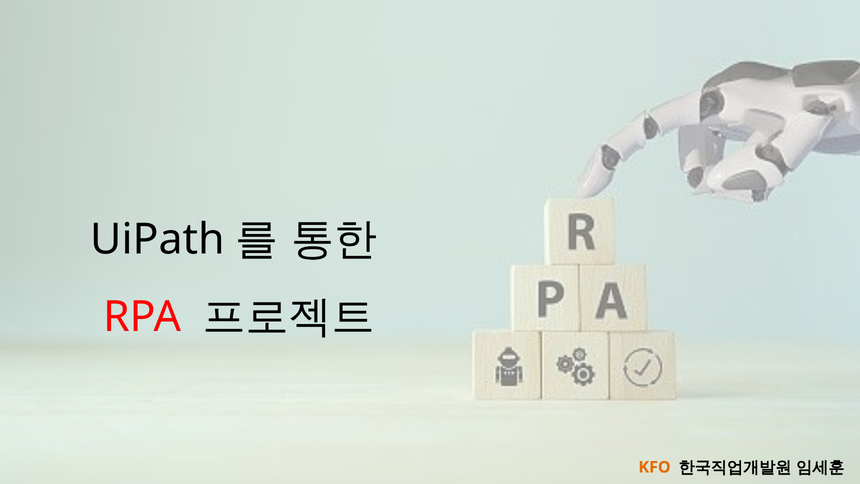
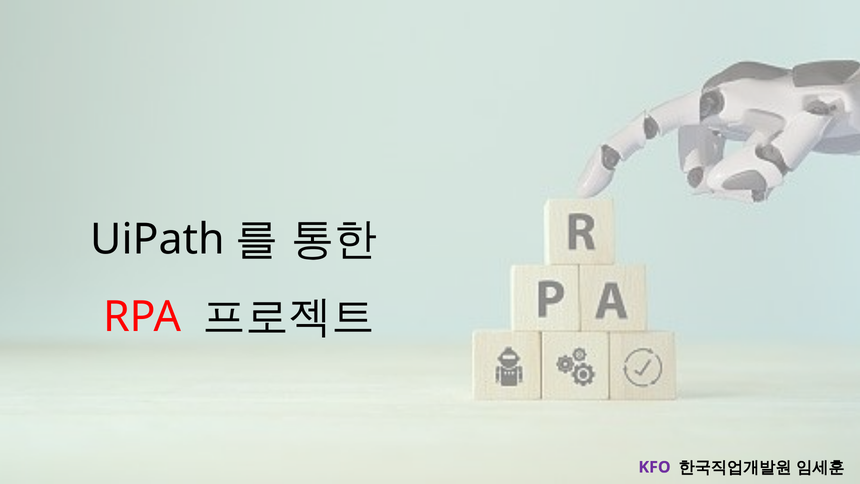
KFO colour: orange -> purple
